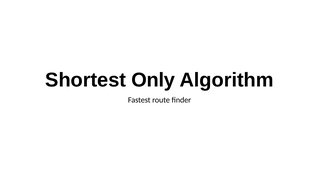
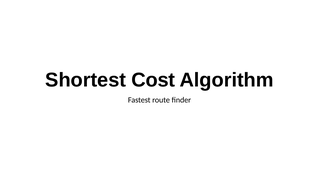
Only: Only -> Cost
